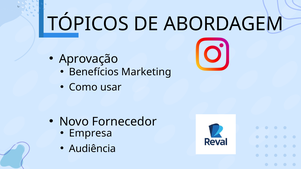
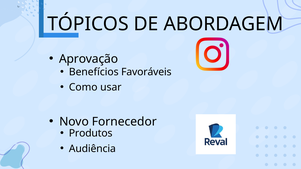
Marketing: Marketing -> Favoráveis
Empresa: Empresa -> Produtos
